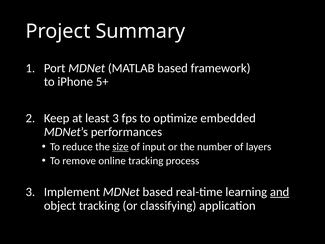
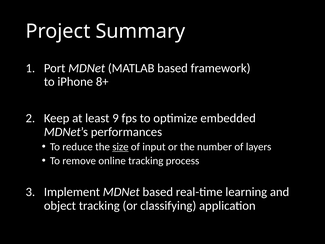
5+: 5+ -> 8+
least 3: 3 -> 9
and underline: present -> none
